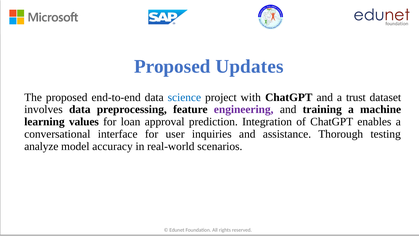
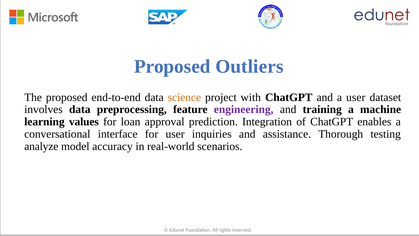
Updates: Updates -> Outliers
science colour: blue -> orange
a trust: trust -> user
